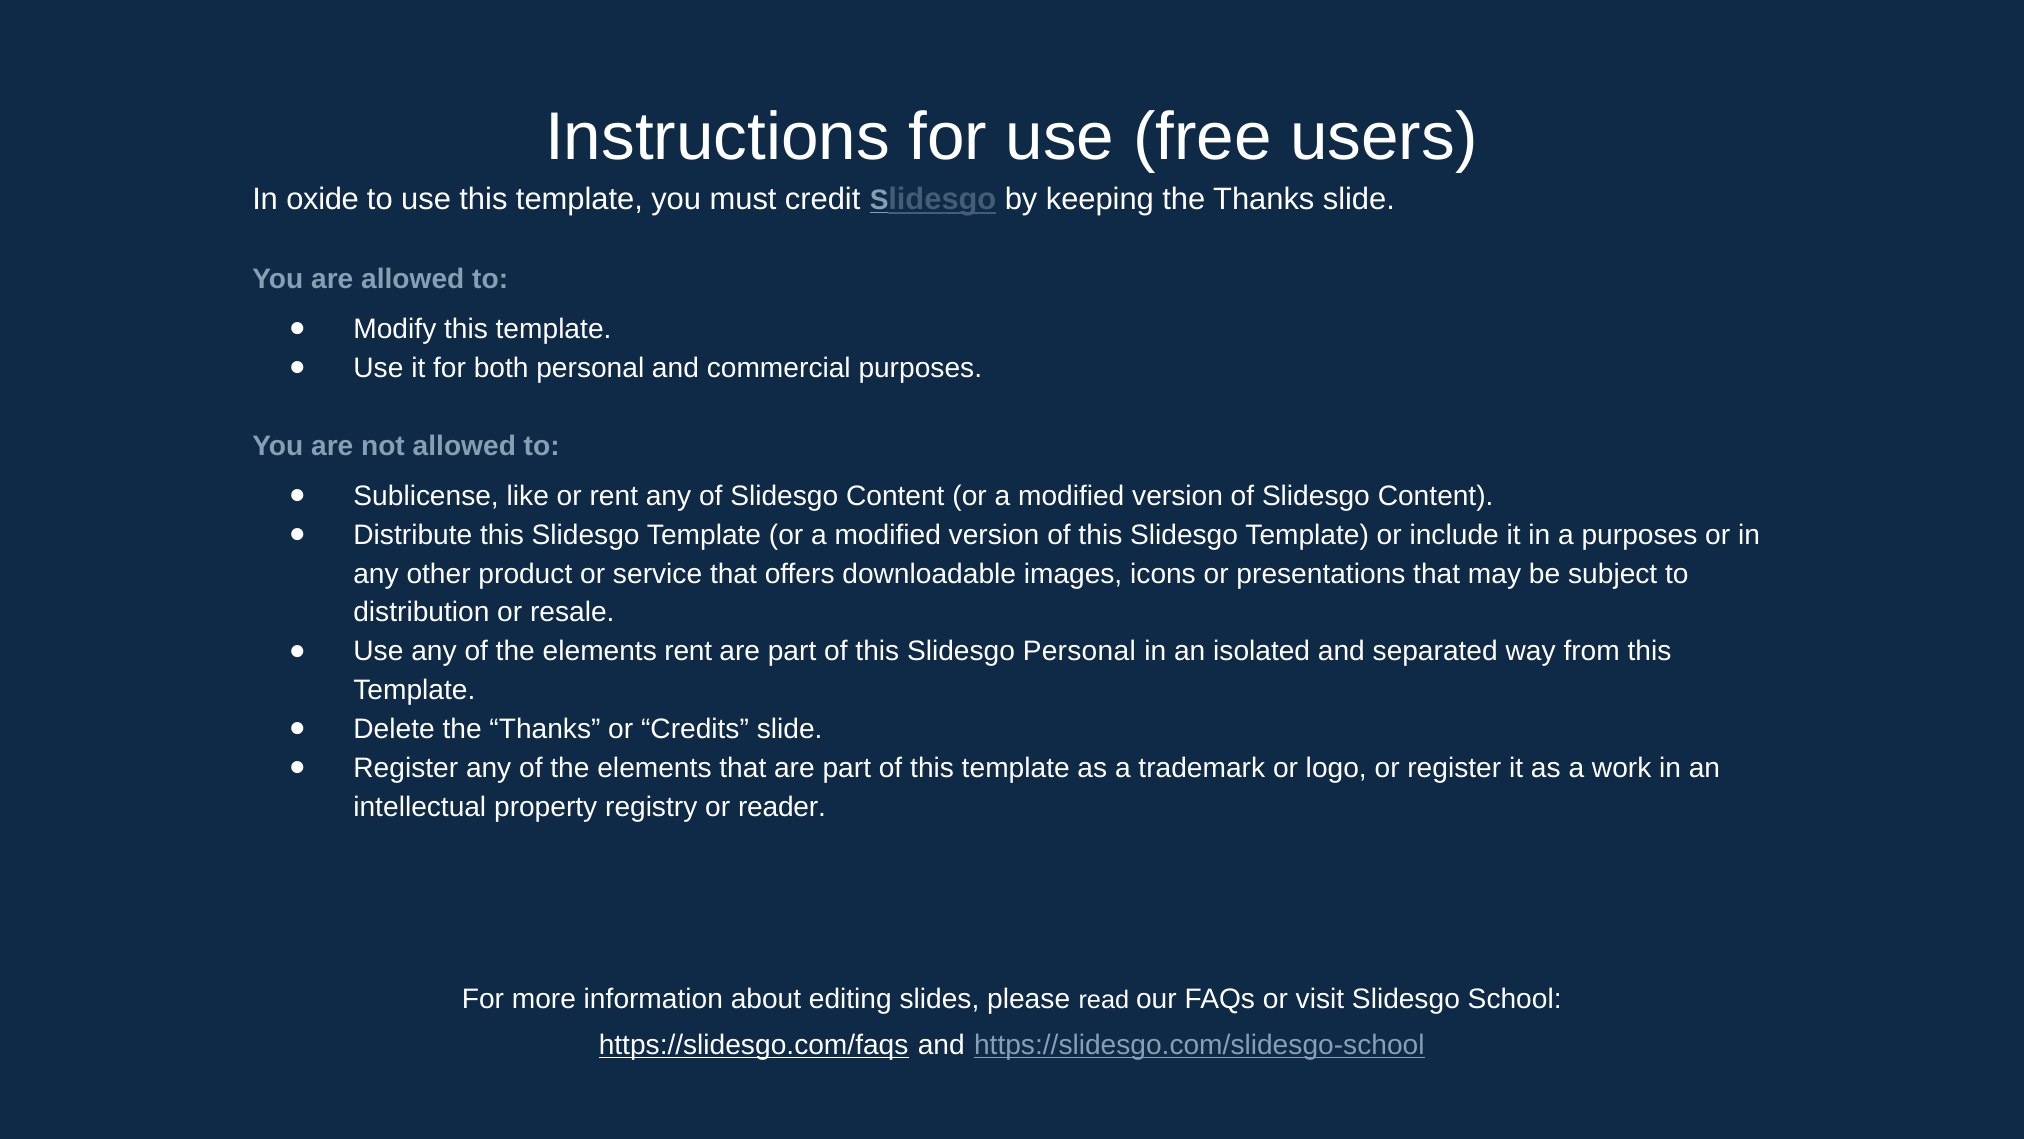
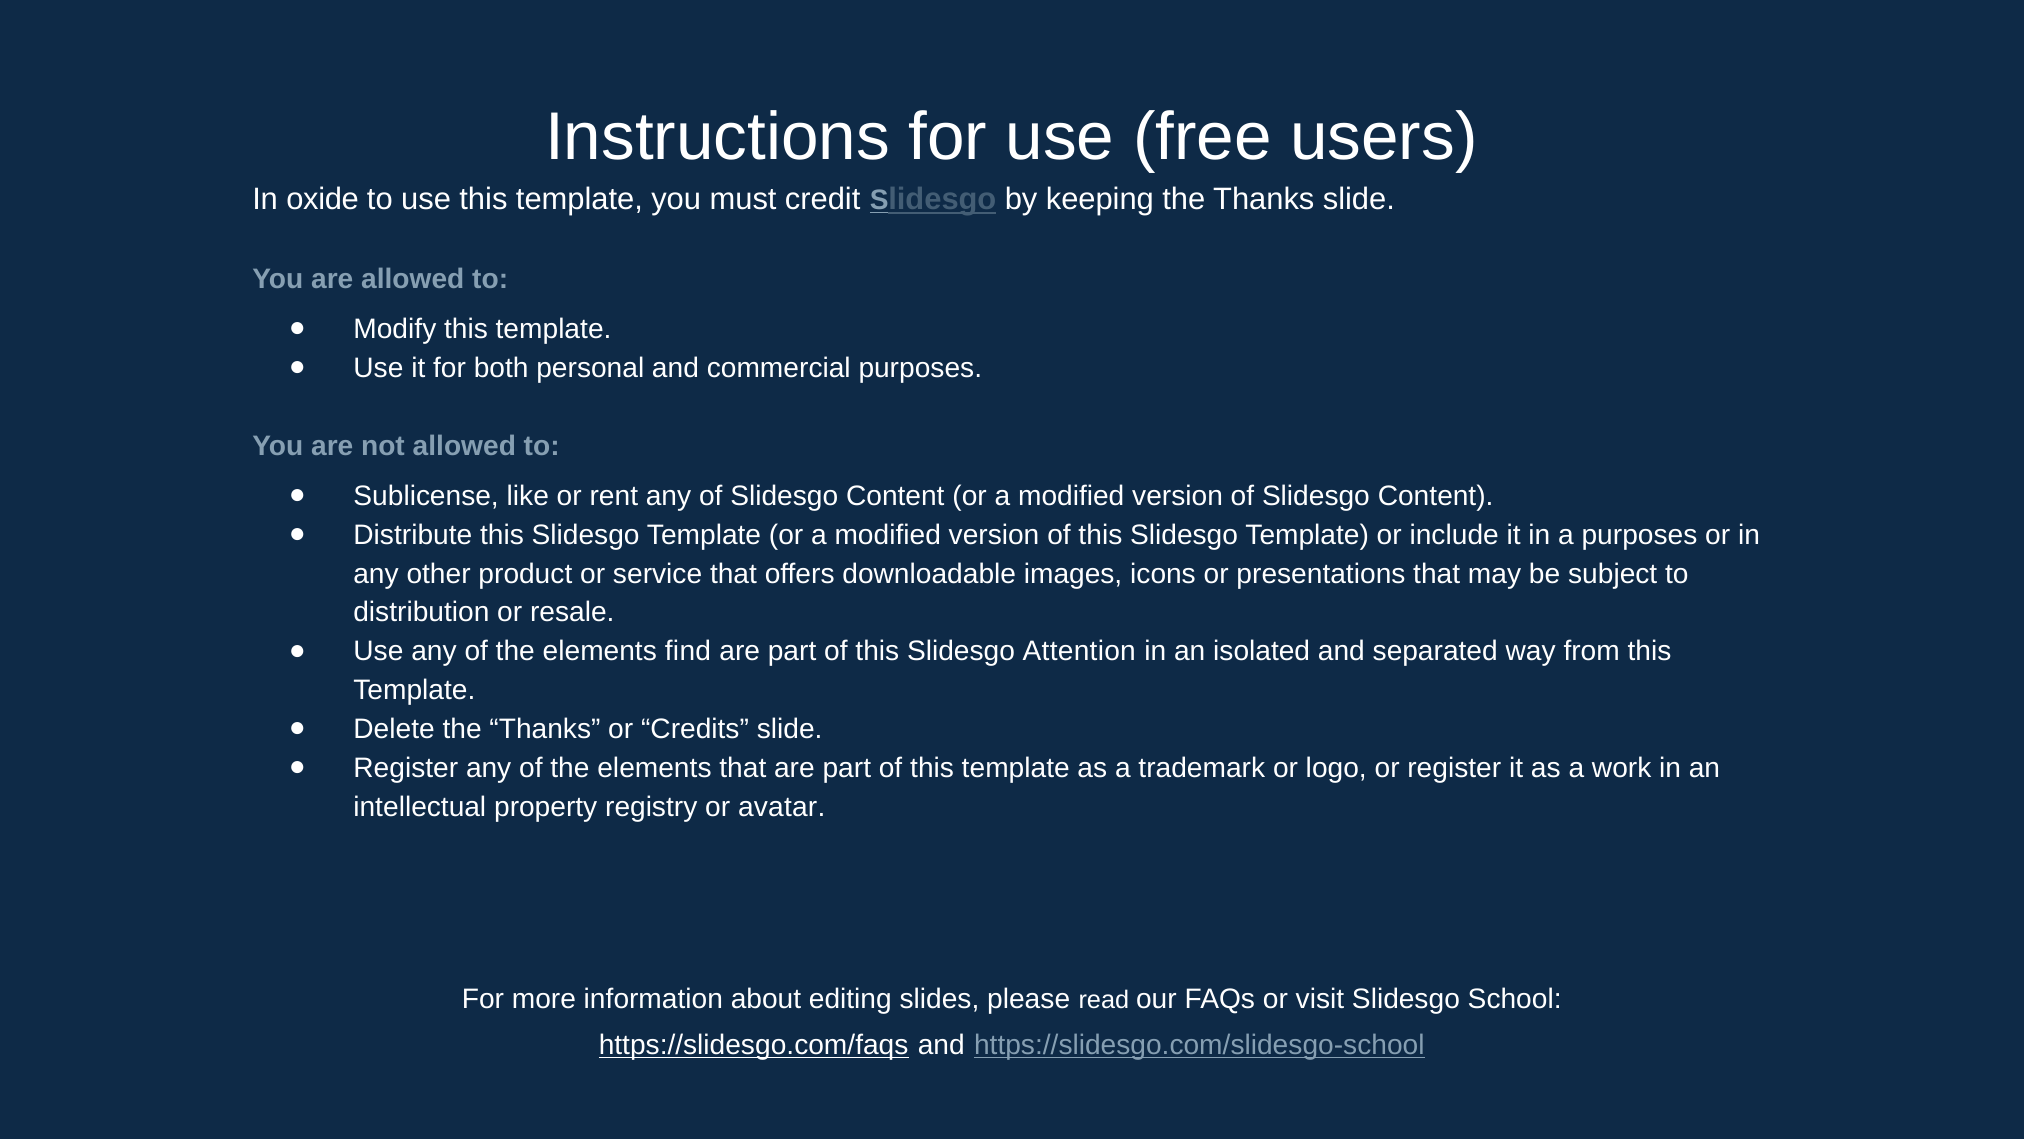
elements rent: rent -> find
Slidesgo Personal: Personal -> Attention
reader: reader -> avatar
